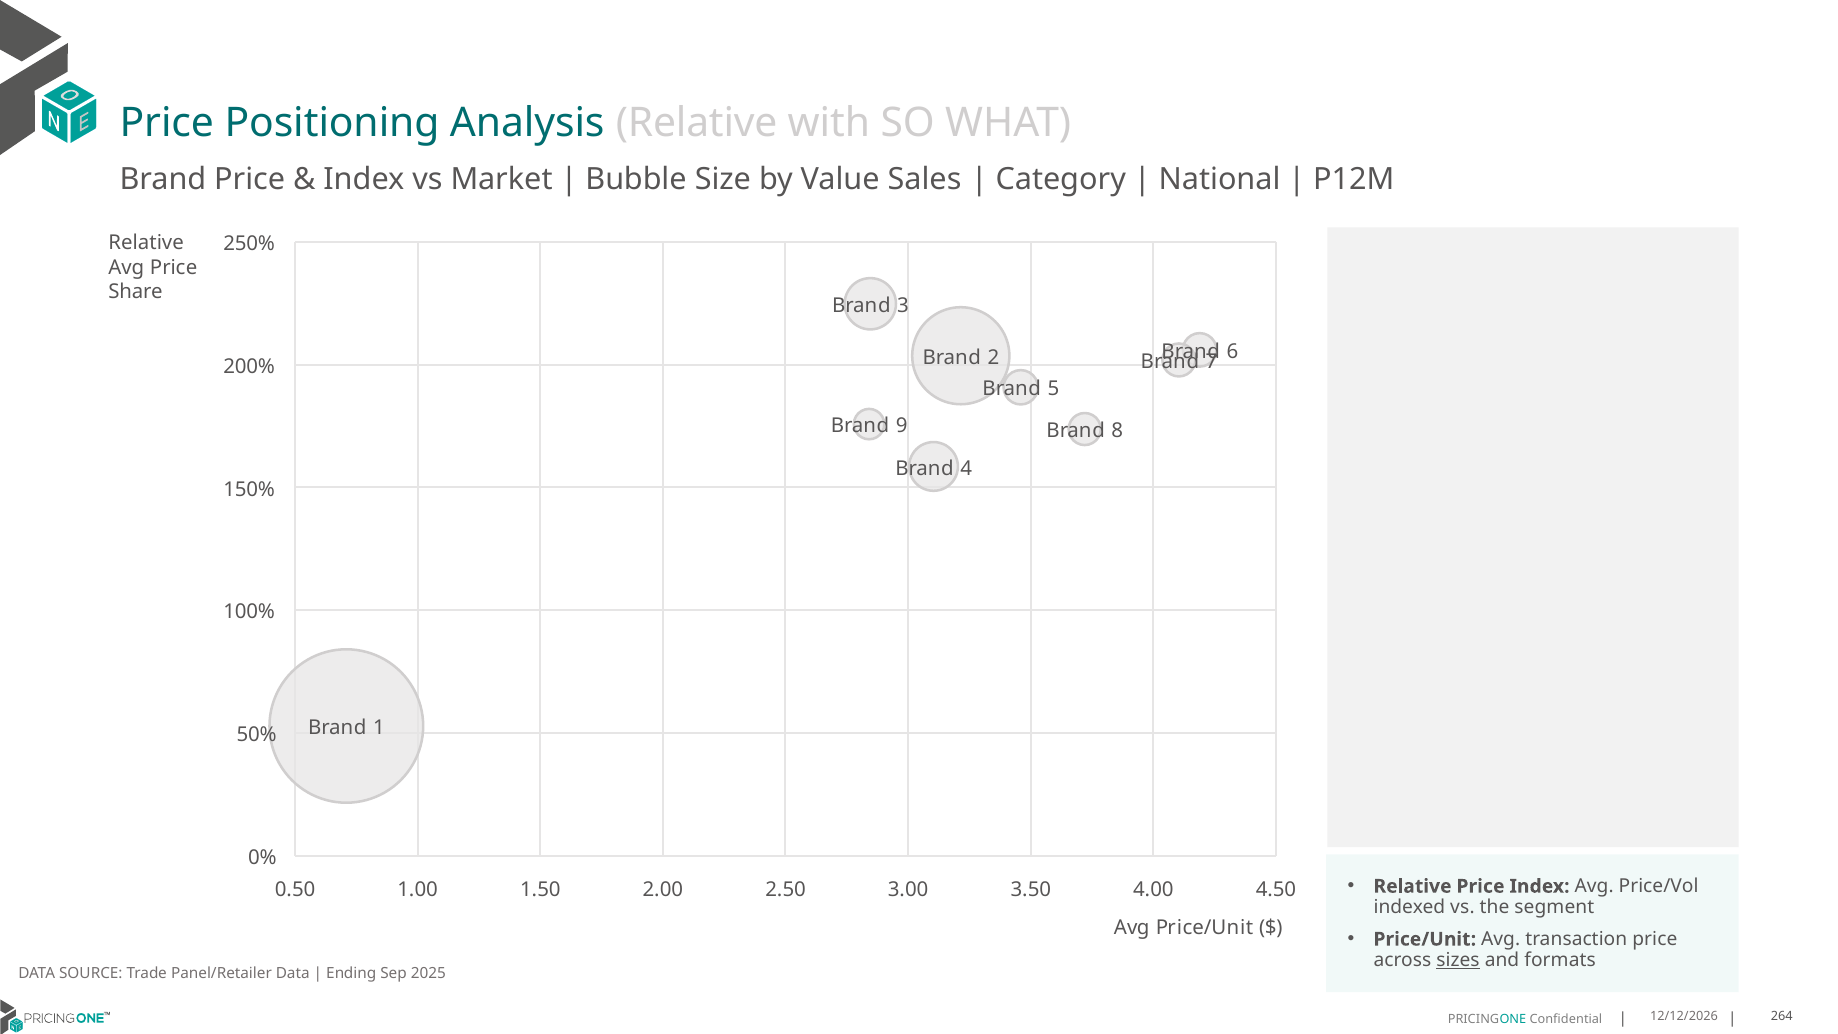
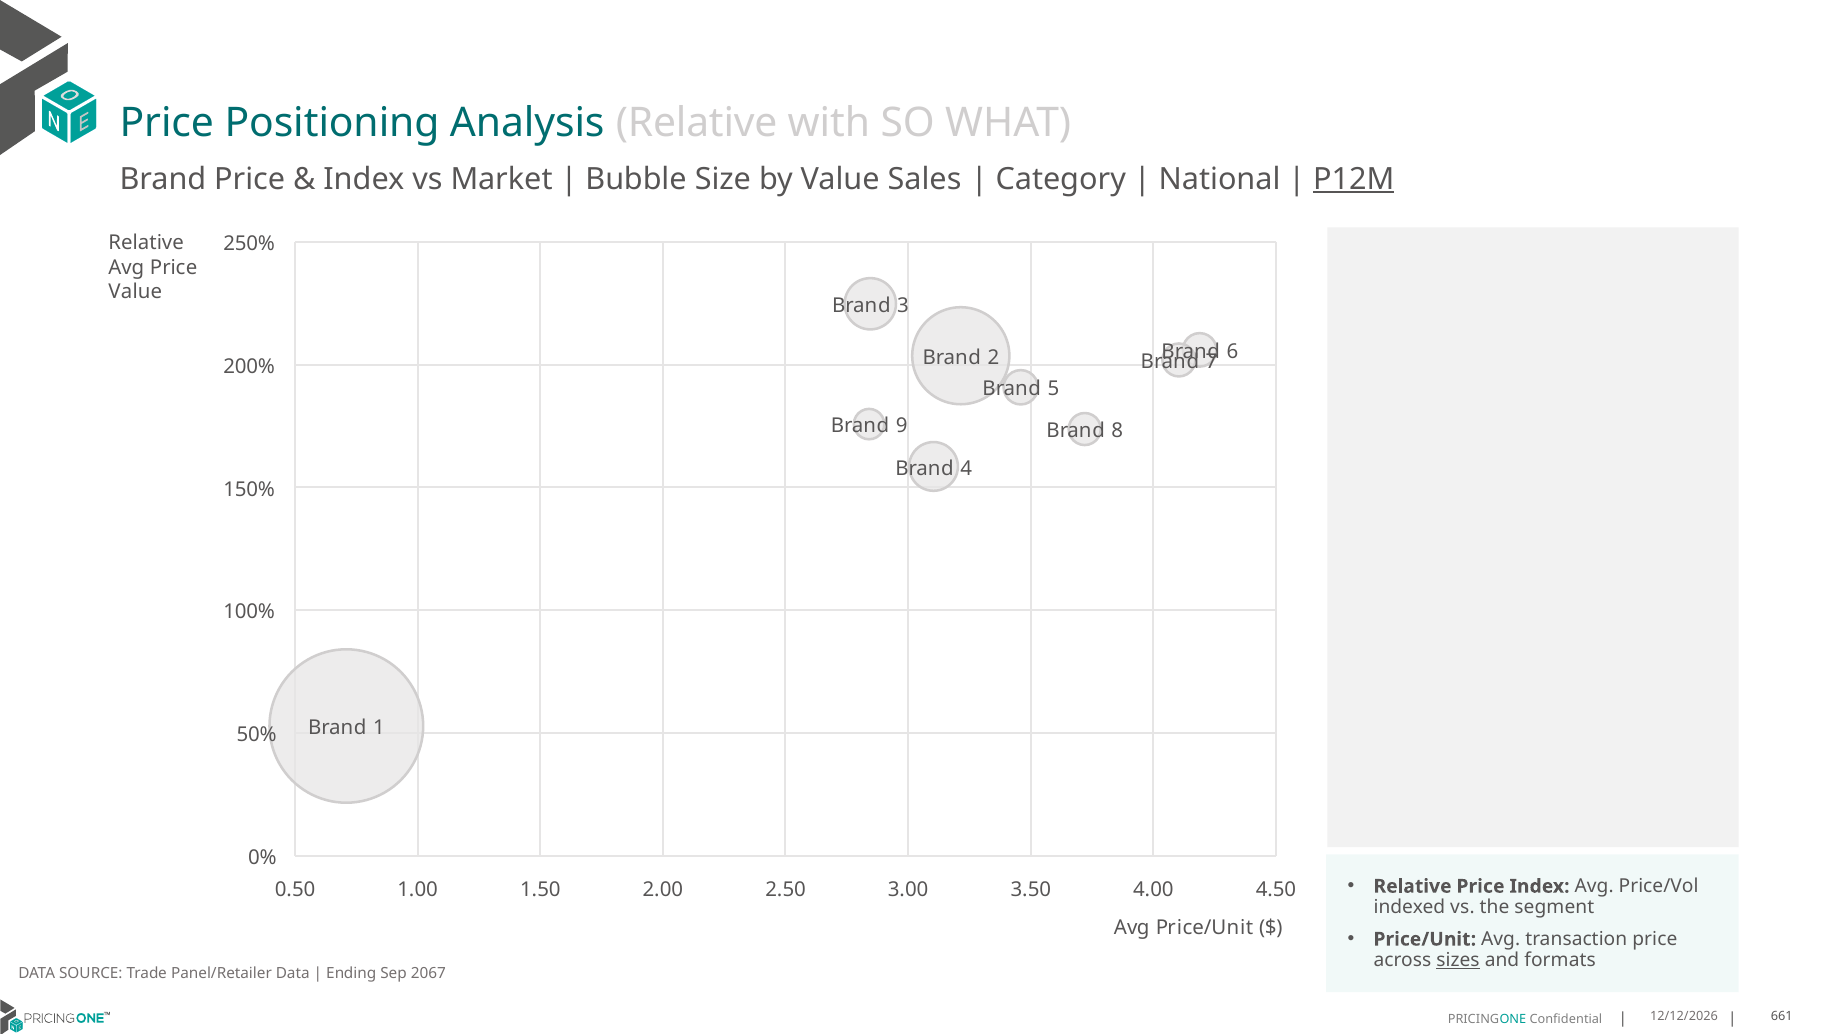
P12M underline: none -> present
Share at (136, 292): Share -> Value
2025: 2025 -> 2067
264: 264 -> 661
